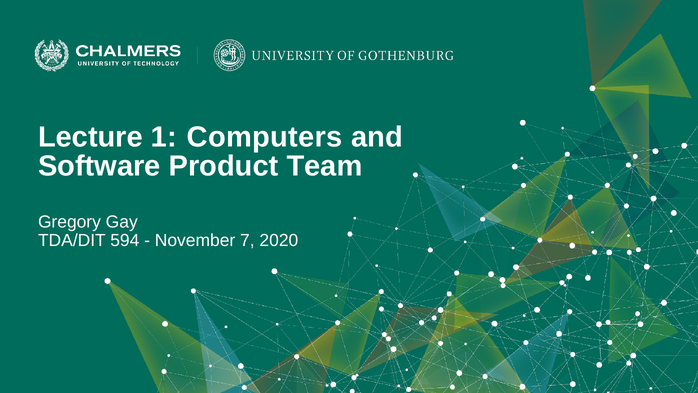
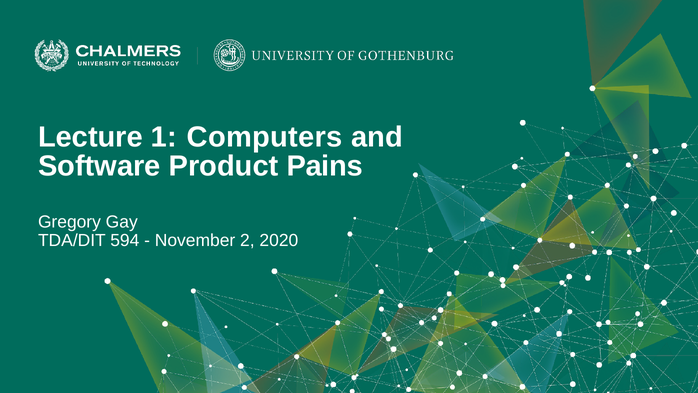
Team: Team -> Pains
7: 7 -> 2
